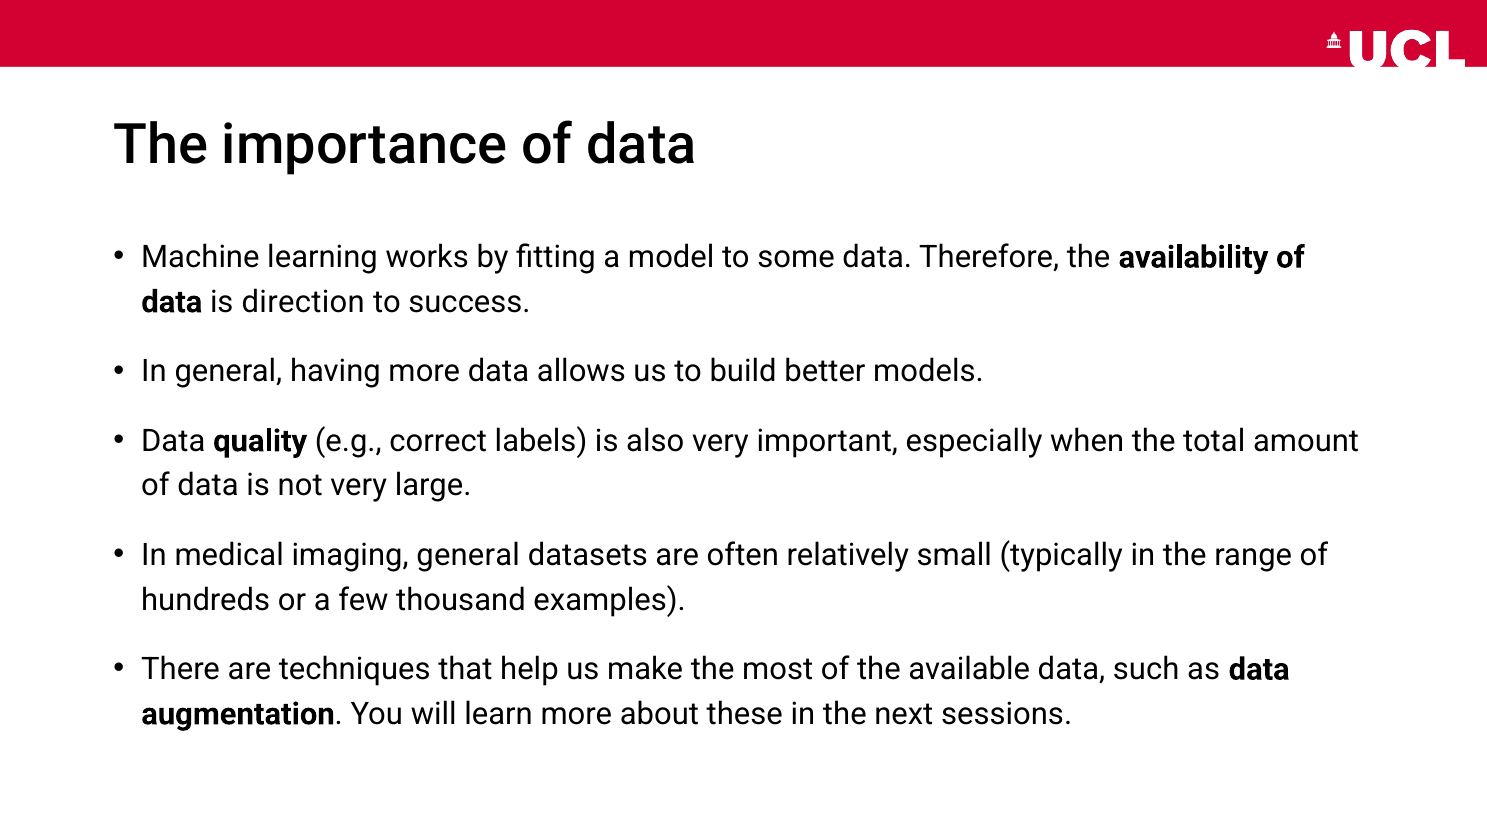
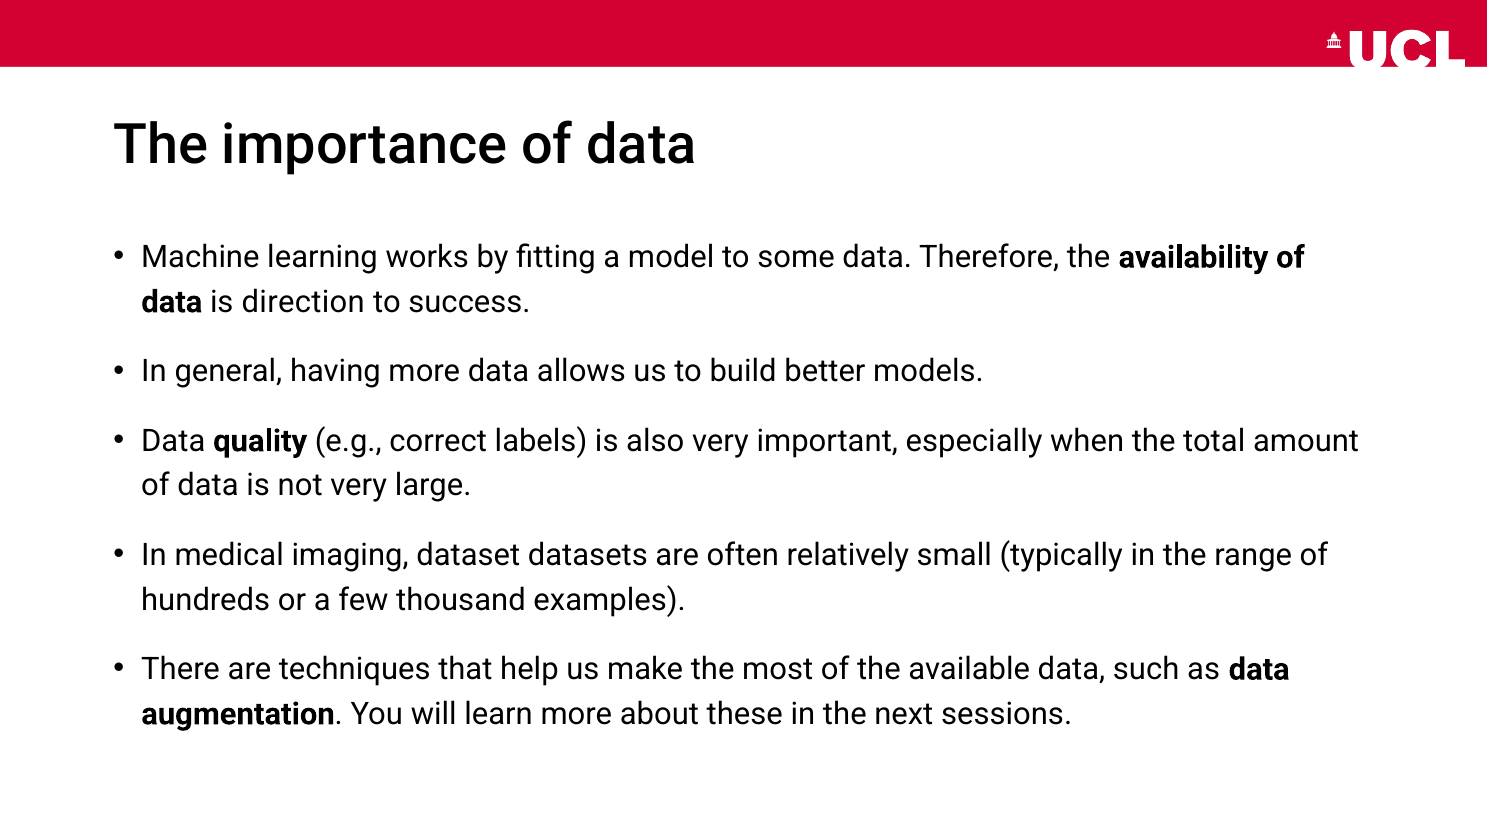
imaging general: general -> dataset
